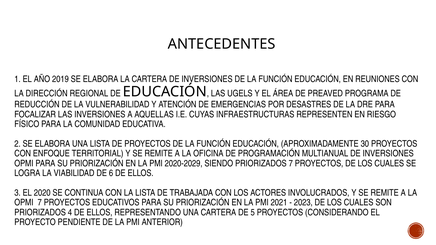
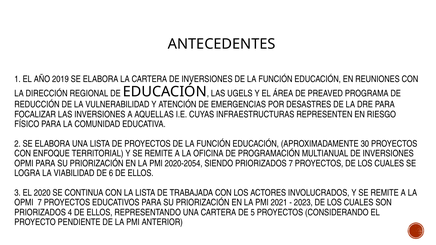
2020-2029: 2020-2029 -> 2020-2054
